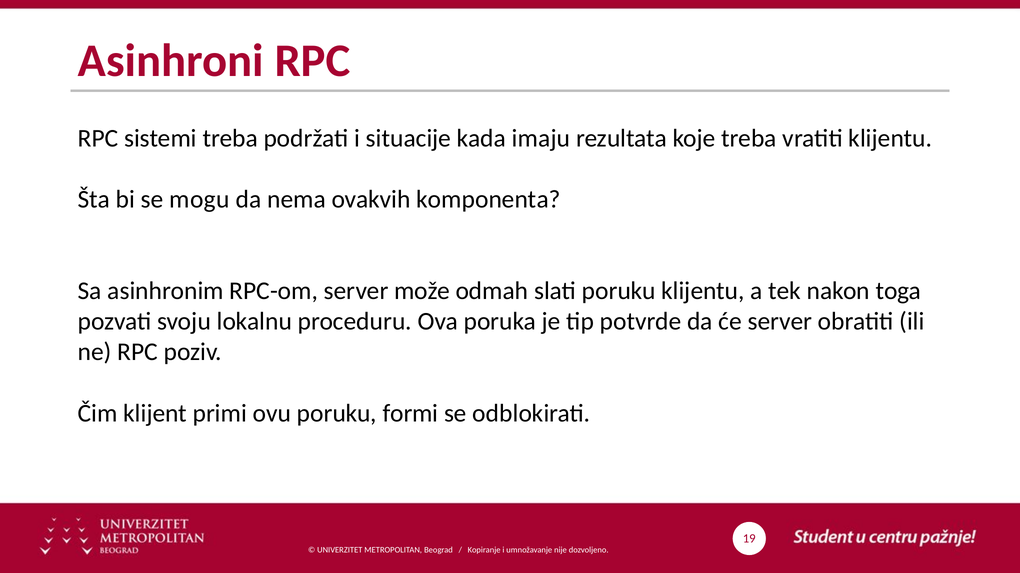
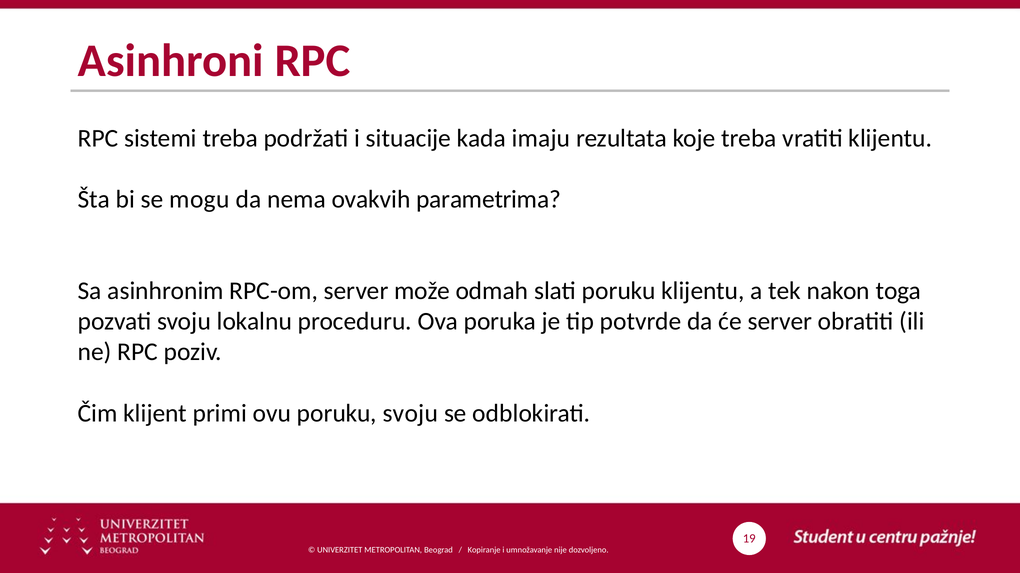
komponenta: komponenta -> parametrima
poruku formi: formi -> svoju
